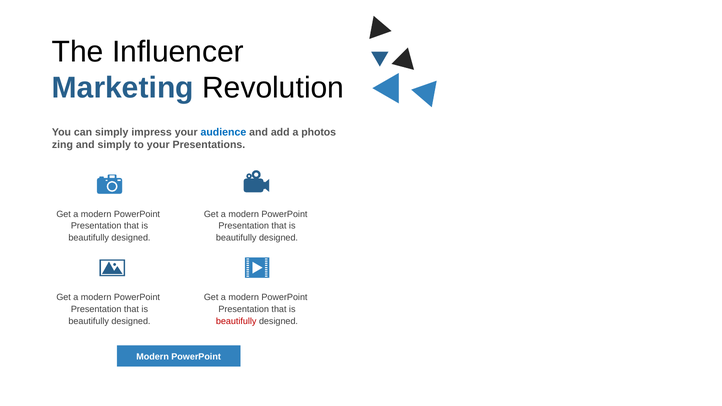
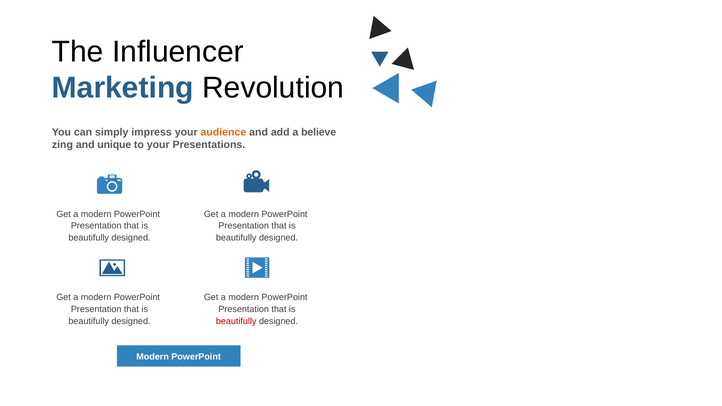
audience colour: blue -> orange
photos: photos -> believe
and simply: simply -> unique
